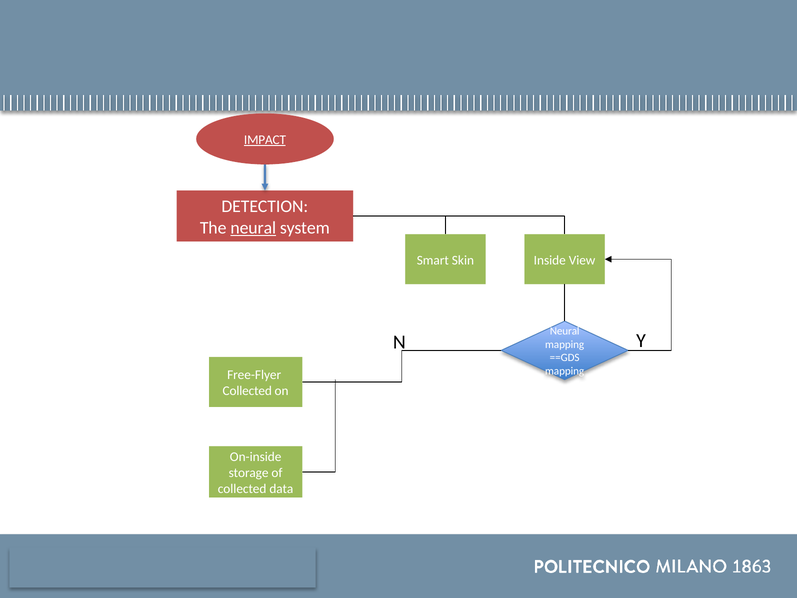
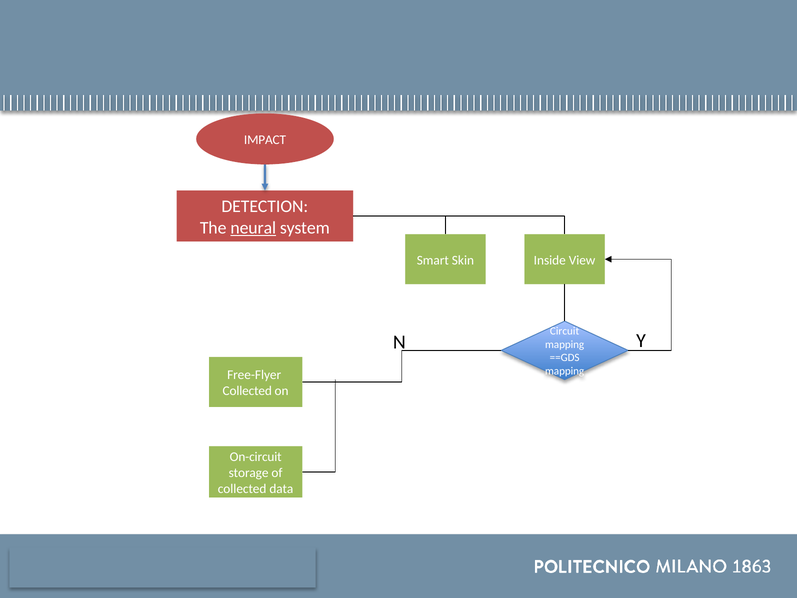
IMPACT underline: present -> none
Neural at (565, 331): Neural -> Circuit
On-inside: On-inside -> On-circuit
